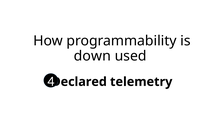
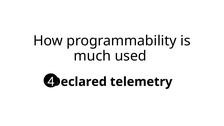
down: down -> much
